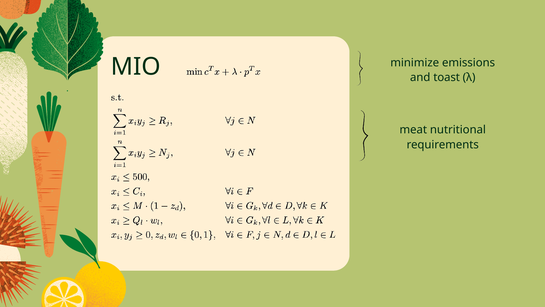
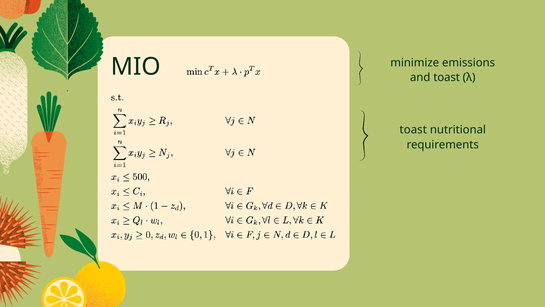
meat at (413, 130): meat -> toast
